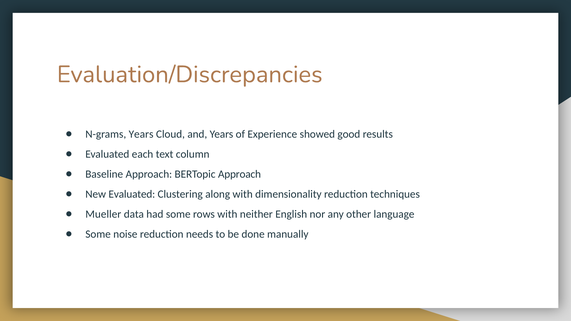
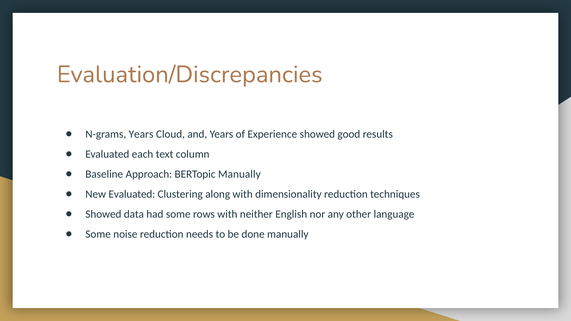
BERTopic Approach: Approach -> Manually
Mueller at (103, 214): Mueller -> Showed
